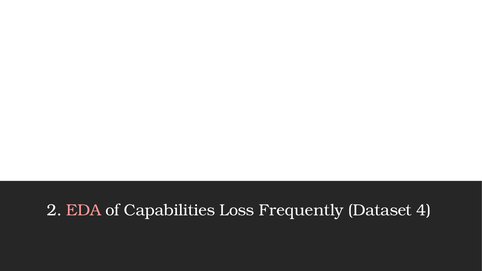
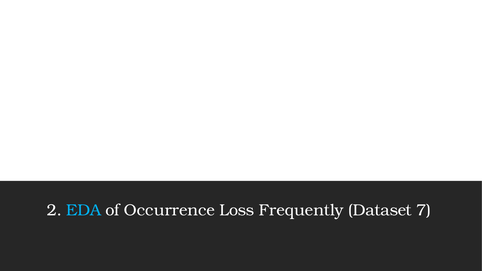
EDA colour: pink -> light blue
Capabilities: Capabilities -> Occurrence
4: 4 -> 7
